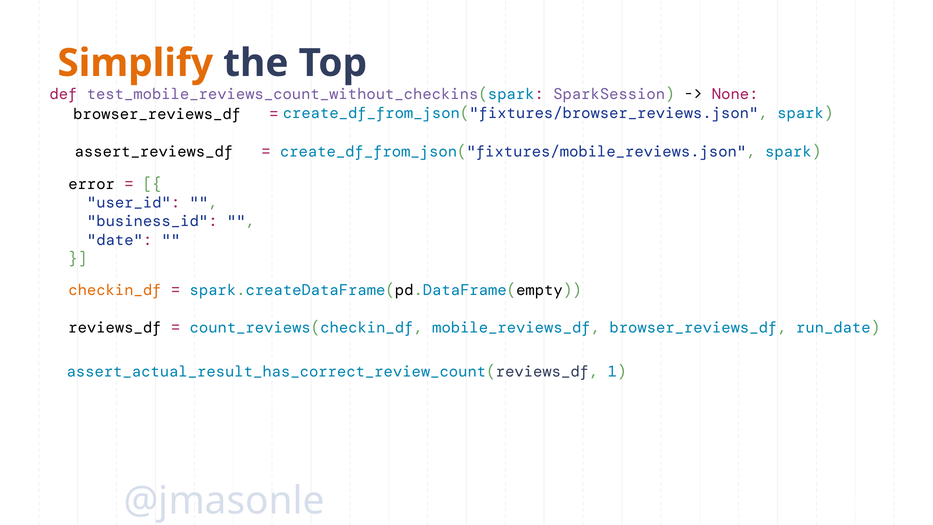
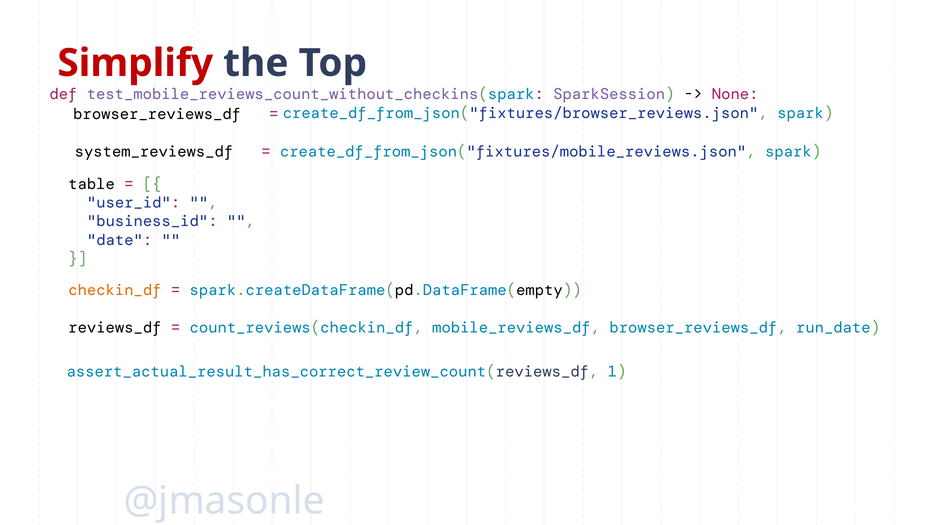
Simplify colour: orange -> red
assert_reviews_df: assert_reviews_df -> system_reviews_df
error: error -> table
